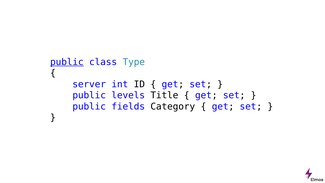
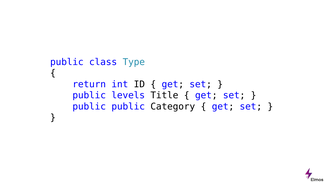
public at (67, 62) underline: present -> none
server: server -> return
public fields: fields -> public
